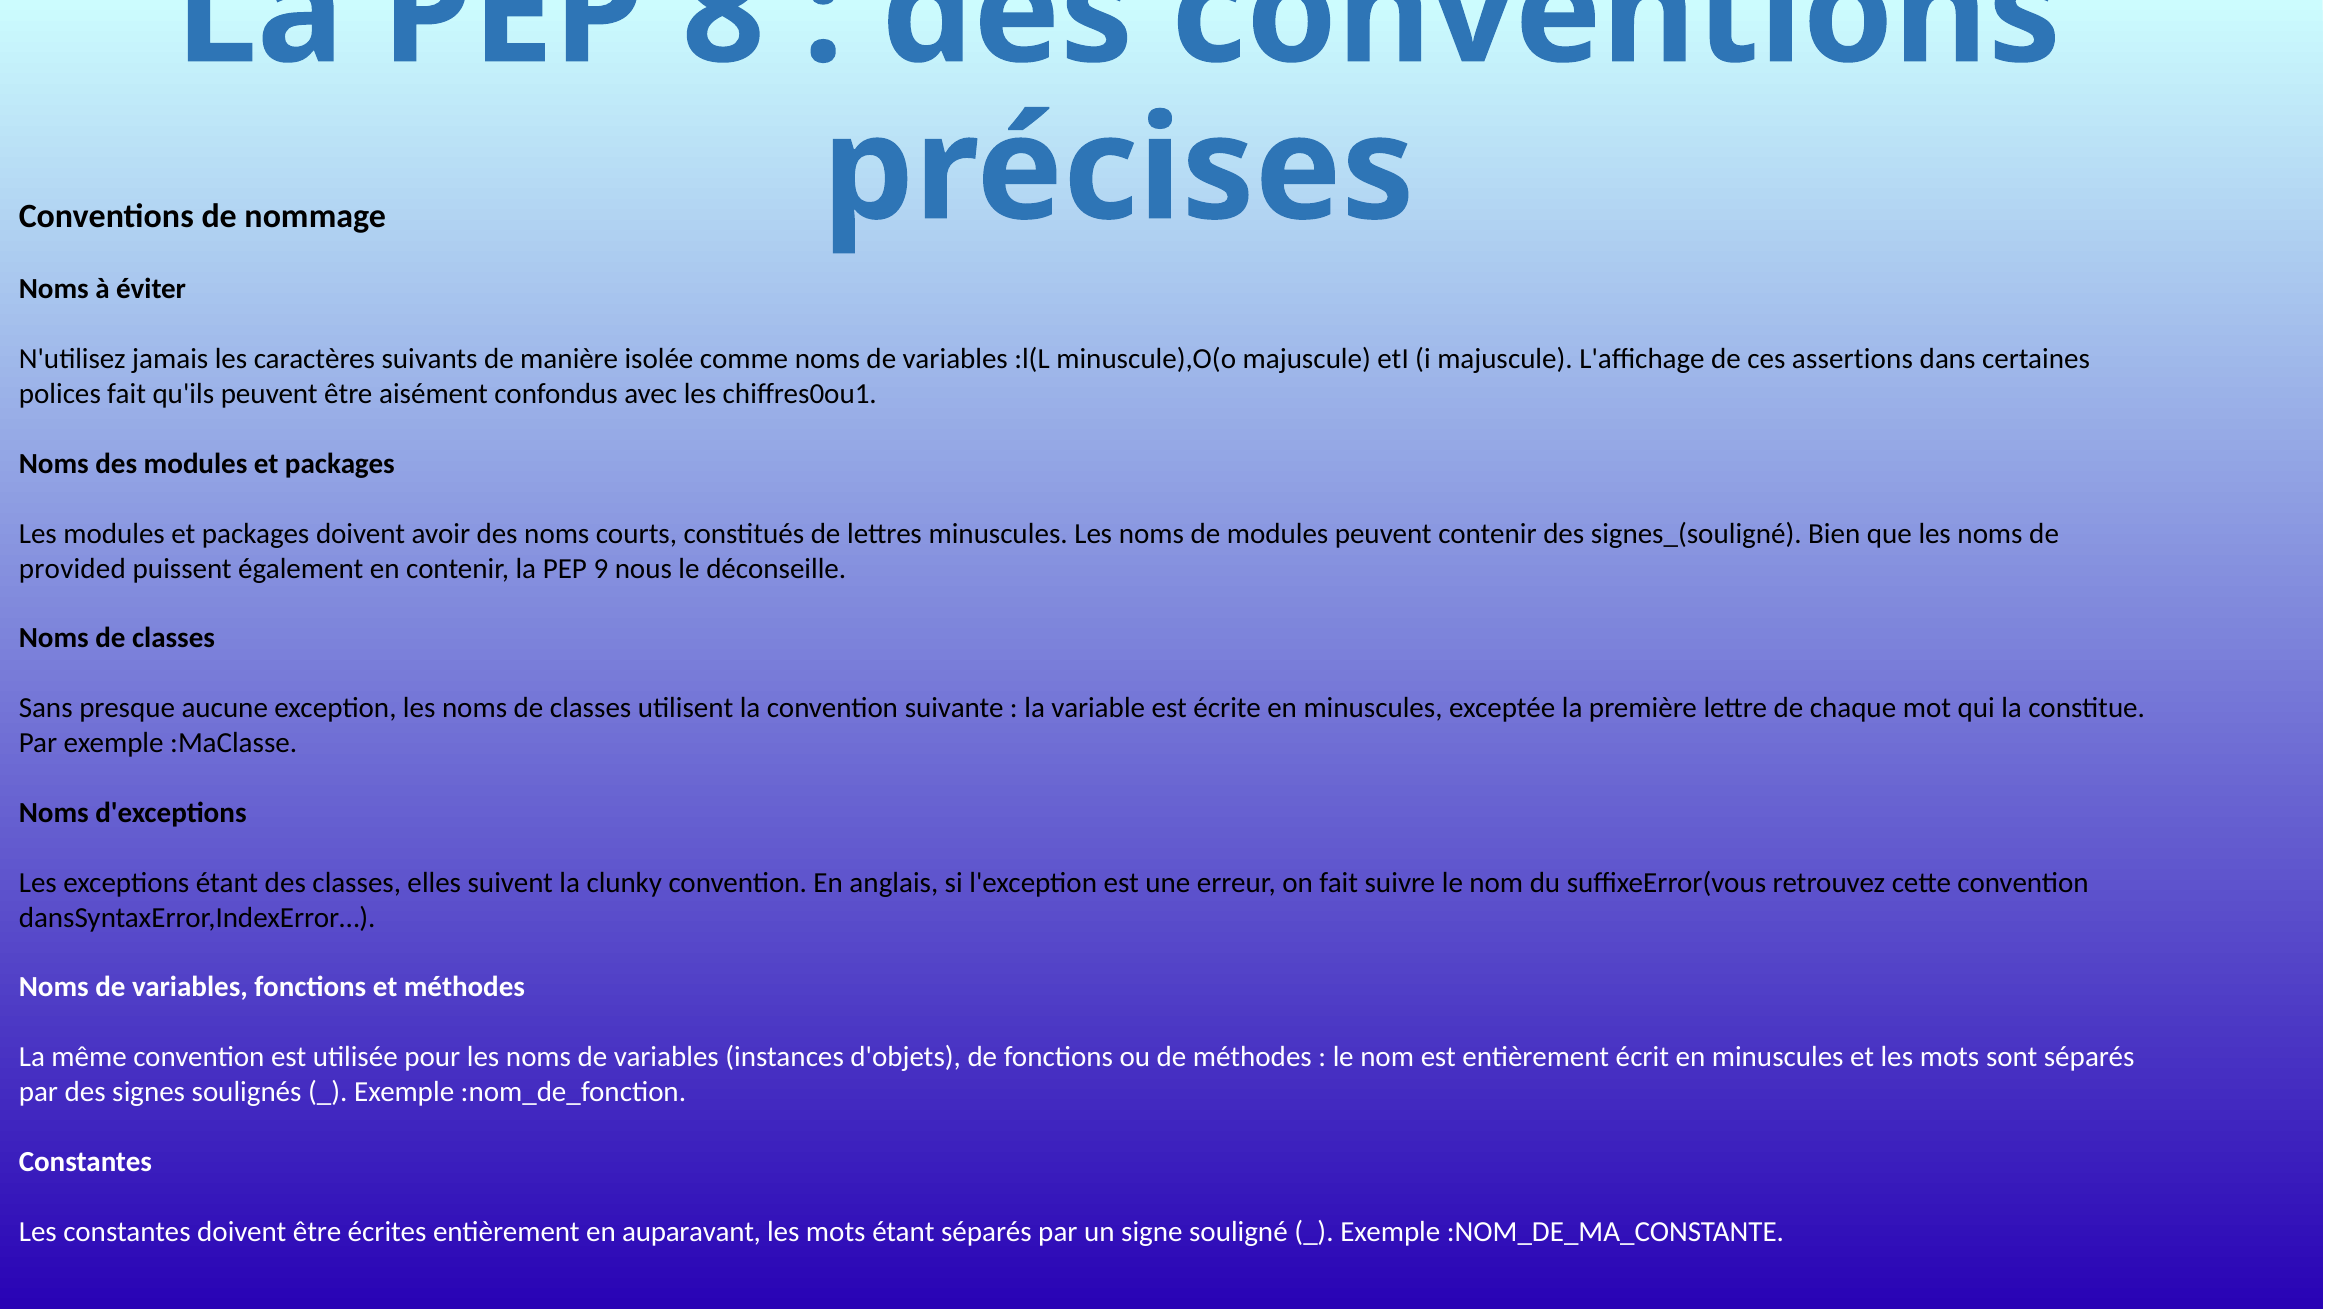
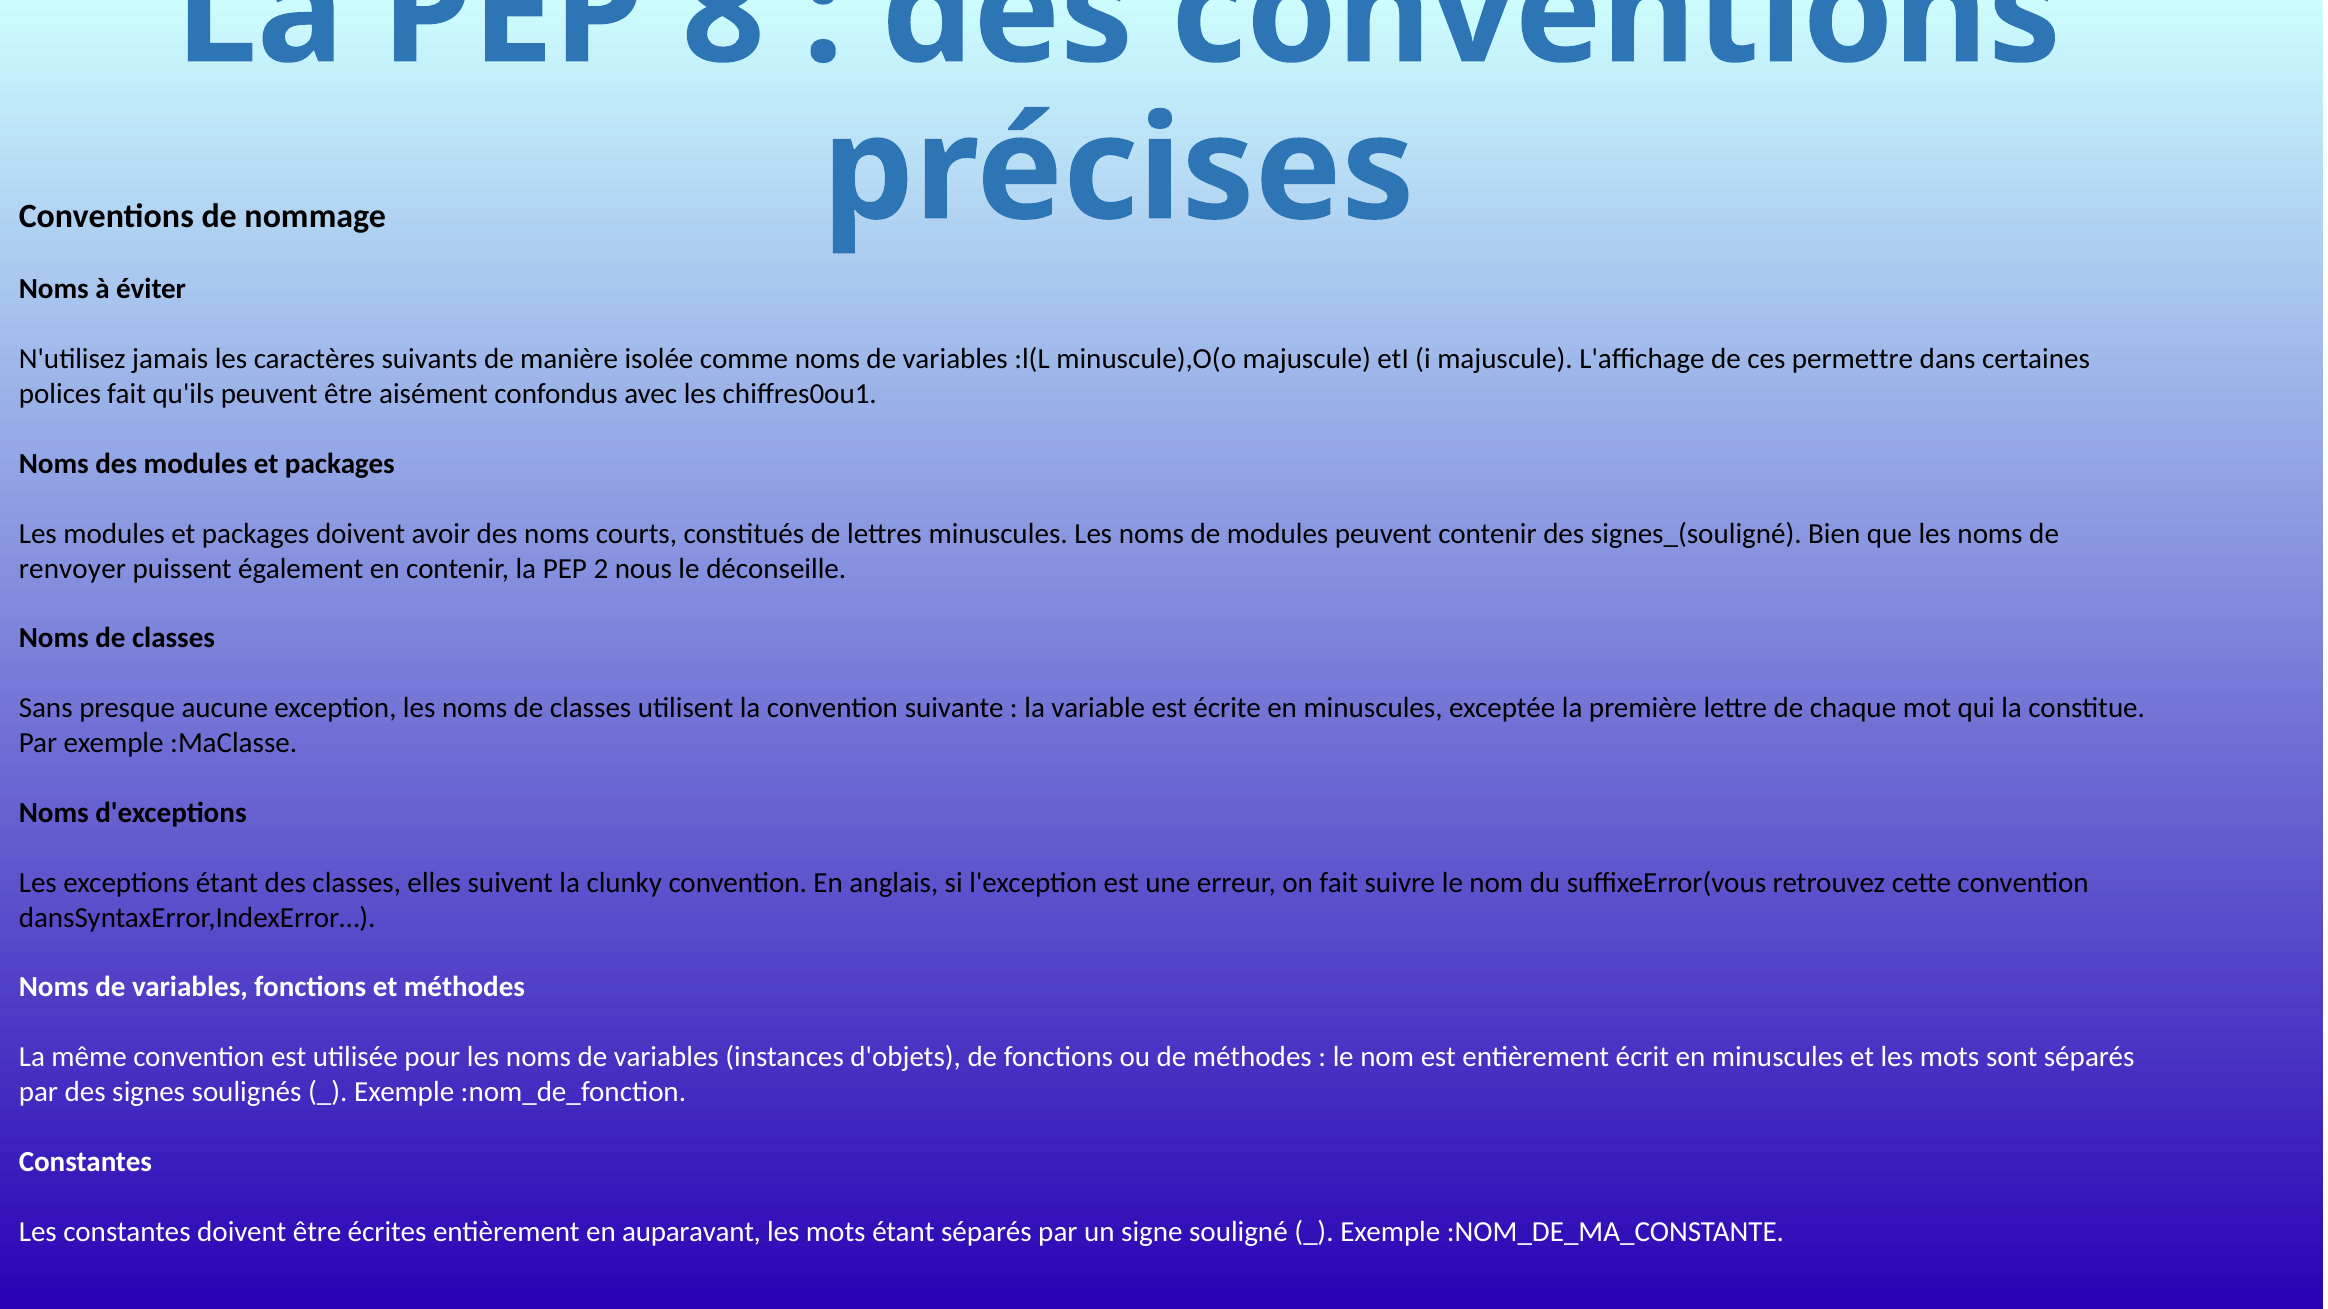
assertions: assertions -> permettre
provided: provided -> renvoyer
9: 9 -> 2
